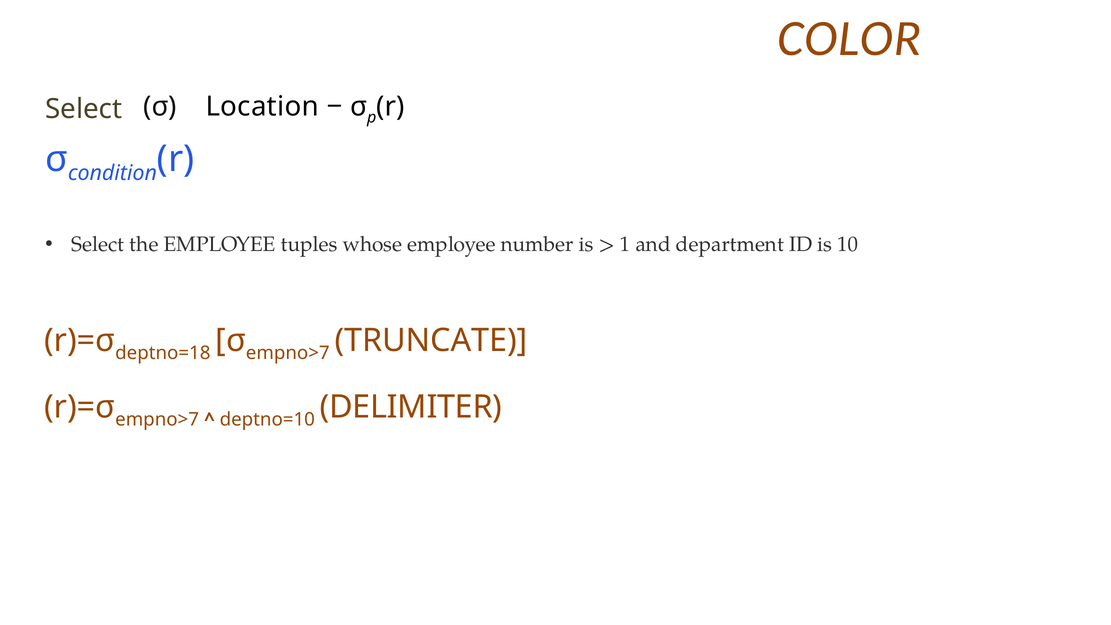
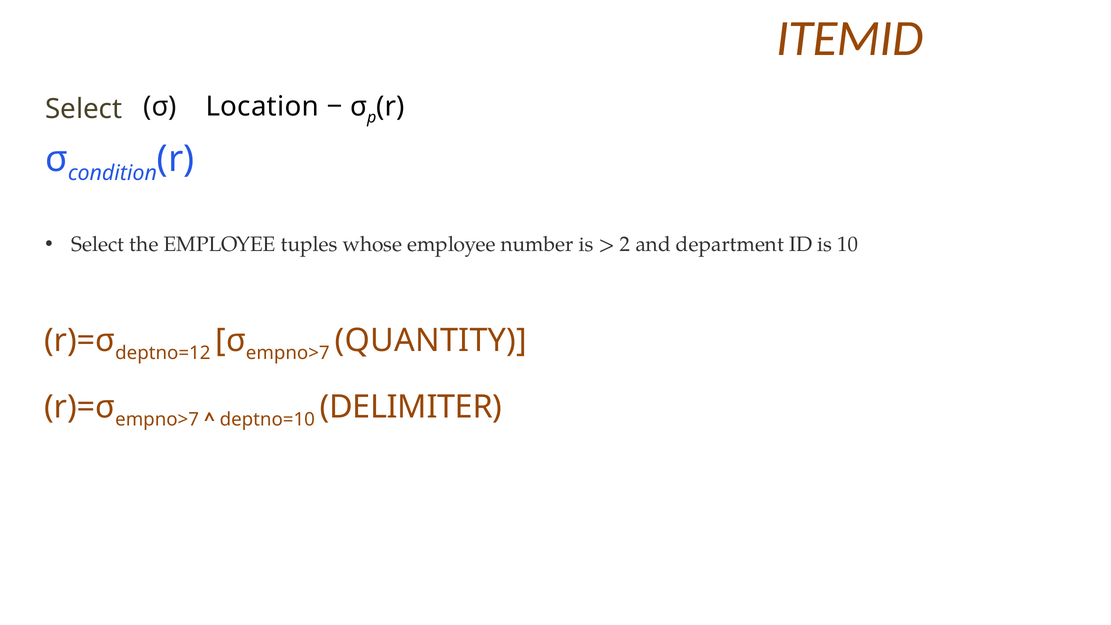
COLOR: COLOR -> ITEMID
1: 1 -> 2
deptno=18: deptno=18 -> deptno=12
TRUNCATE: TRUNCATE -> QUANTITY
